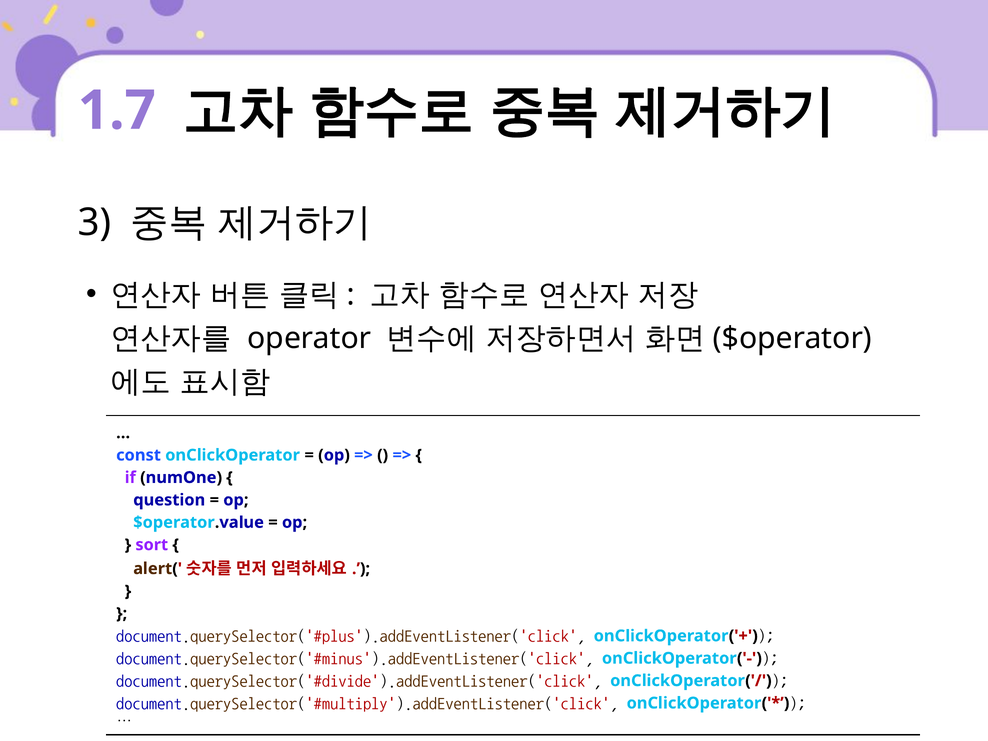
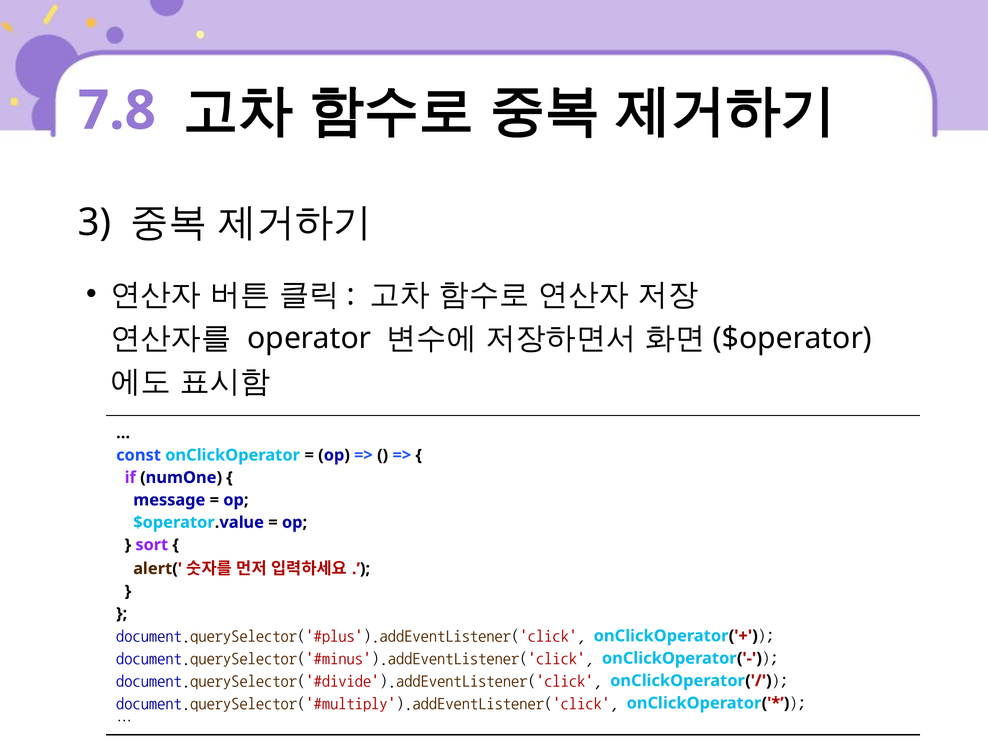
1.7: 1.7 -> 7.8
question: question -> message
